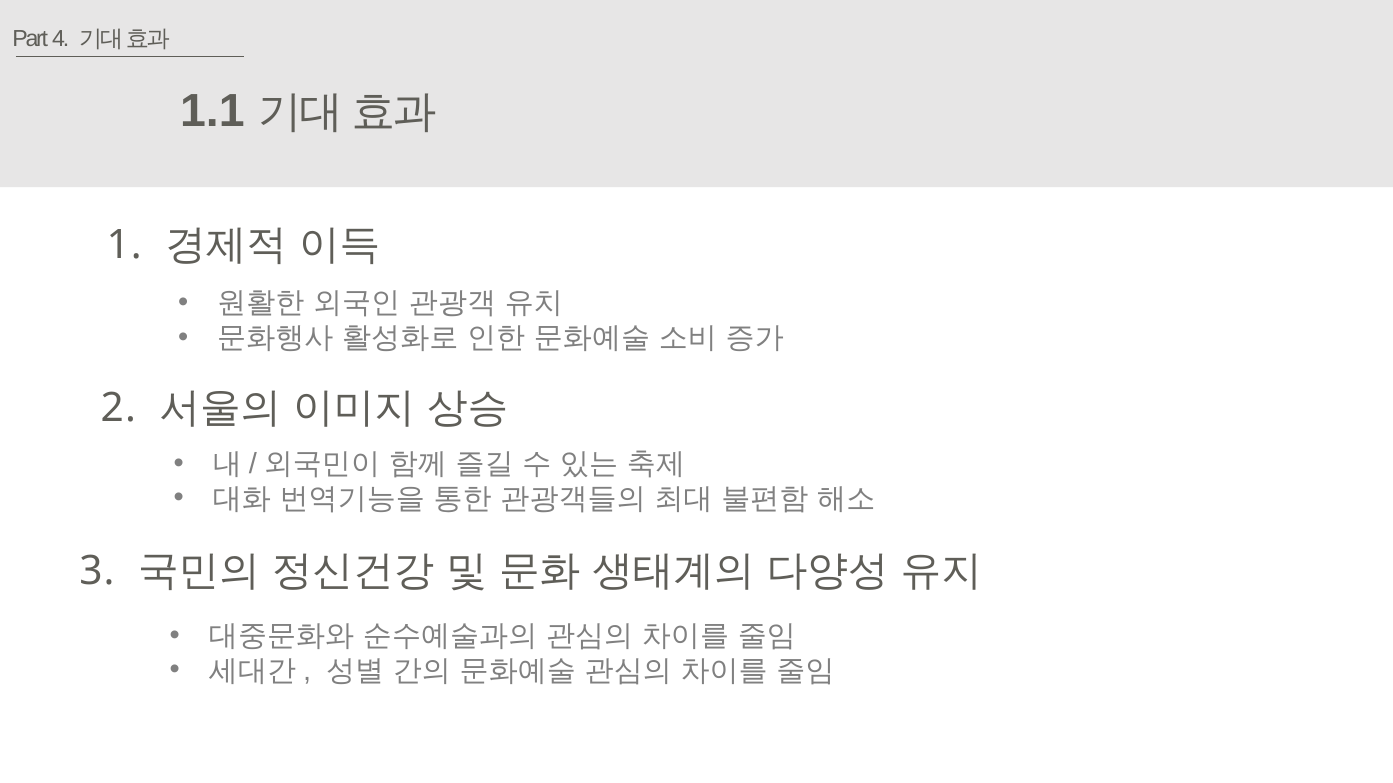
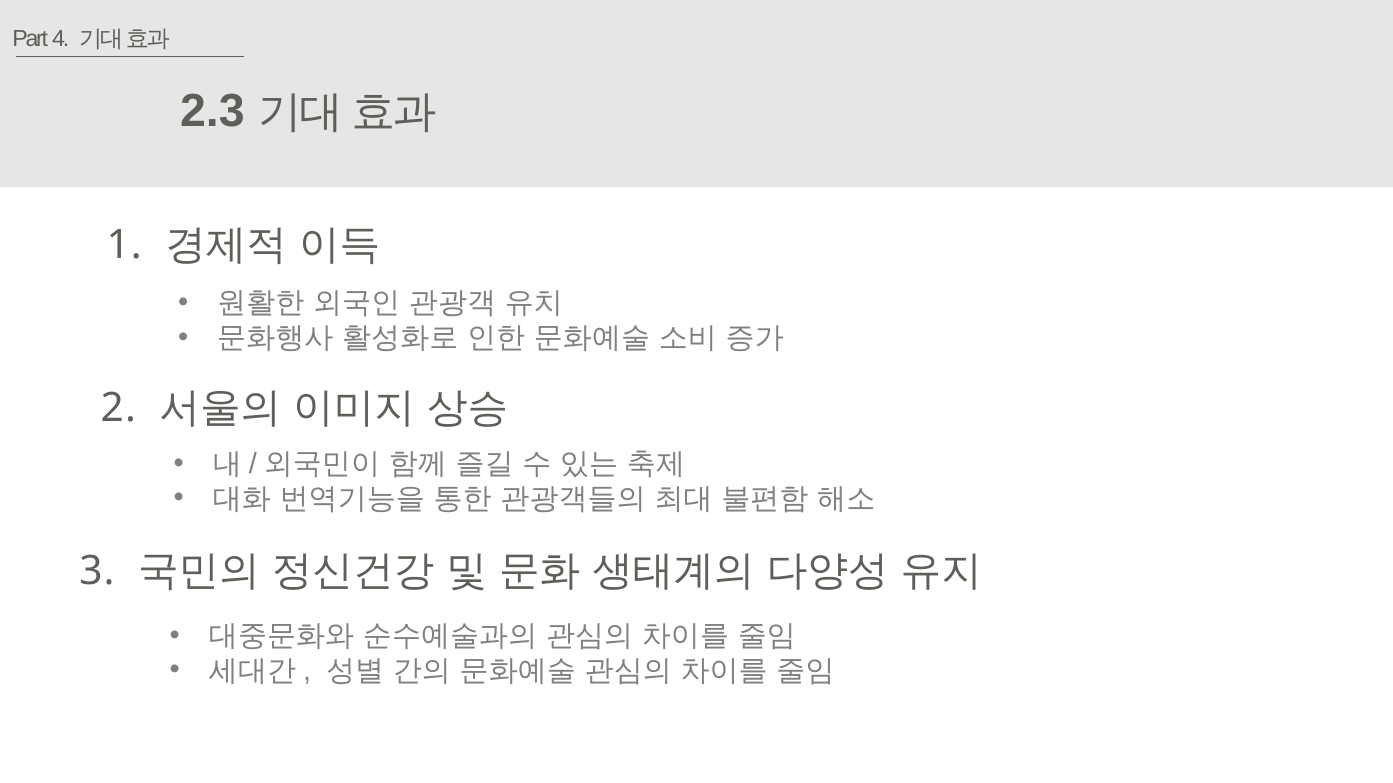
1.1: 1.1 -> 2.3
